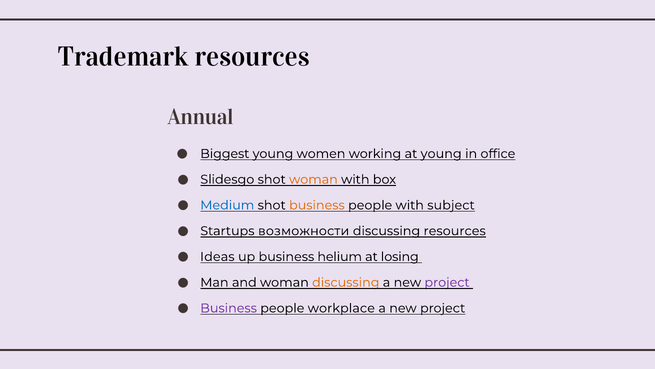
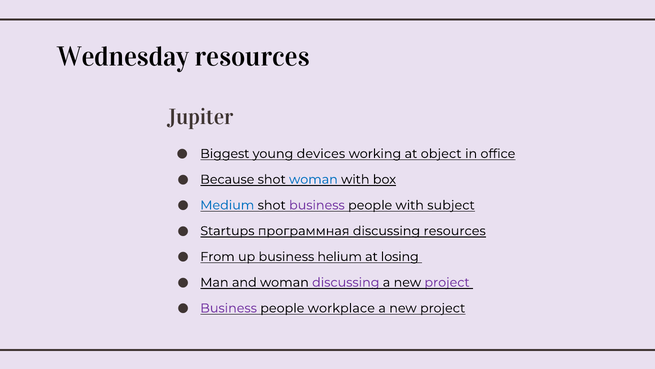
Trademark: Trademark -> Wednesday
Annual: Annual -> Jupiter
women: women -> devices
at young: young -> object
Slidesgo: Slidesgo -> Because
woman at (313, 179) colour: orange -> blue
business at (317, 205) colour: orange -> purple
возможности: возможности -> программная
Ideas: Ideas -> From
discussing at (346, 282) colour: orange -> purple
